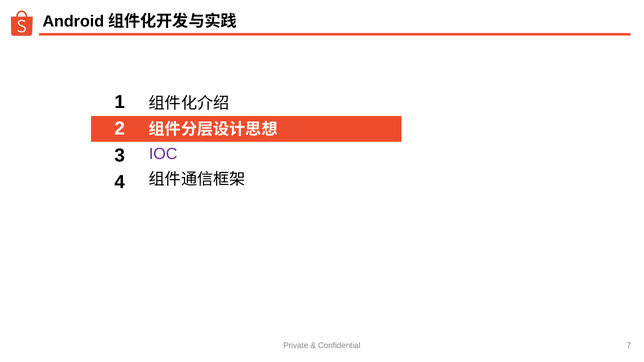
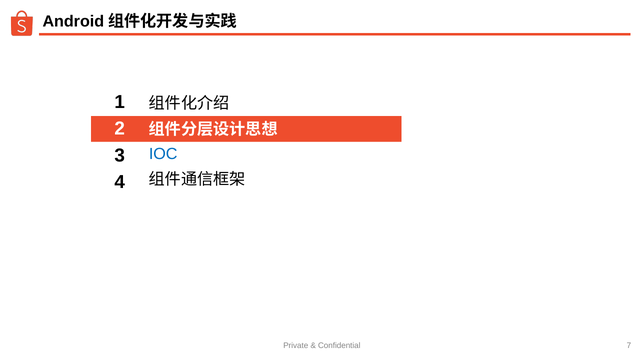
IOC colour: purple -> blue
